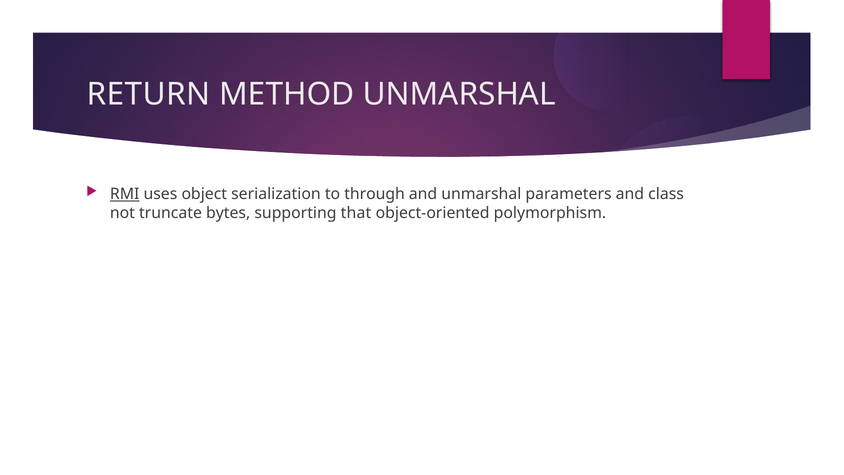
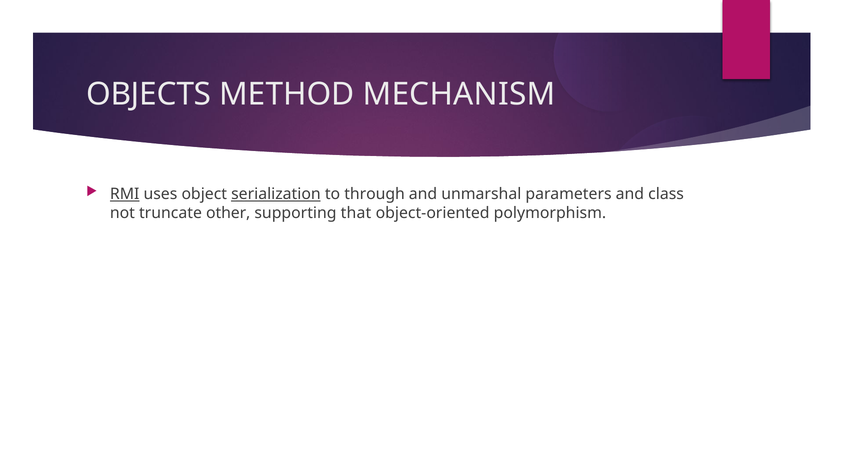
RETURN: RETURN -> OBJECTS
METHOD UNMARSHAL: UNMARSHAL -> MECHANISM
serialization underline: none -> present
bytes: bytes -> other
